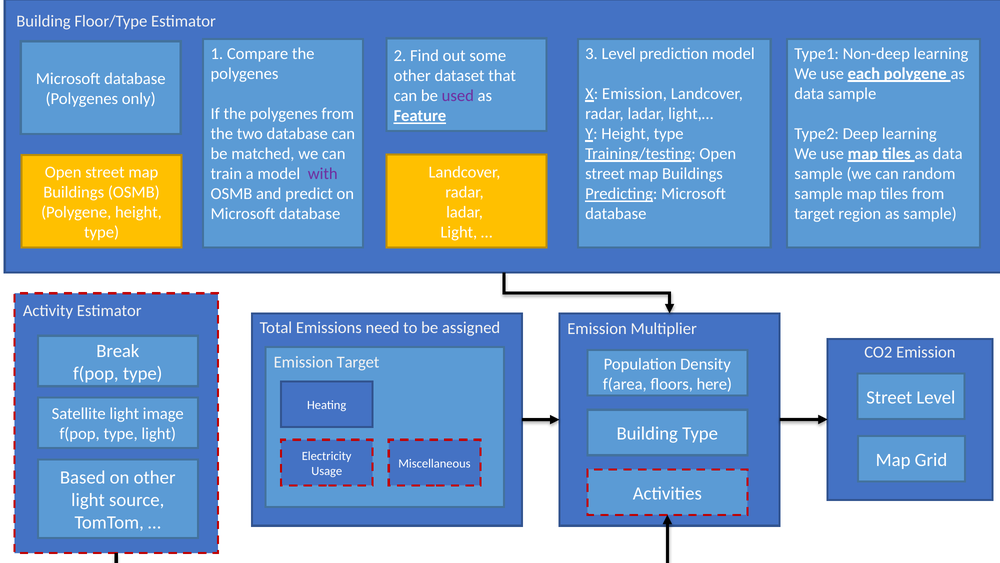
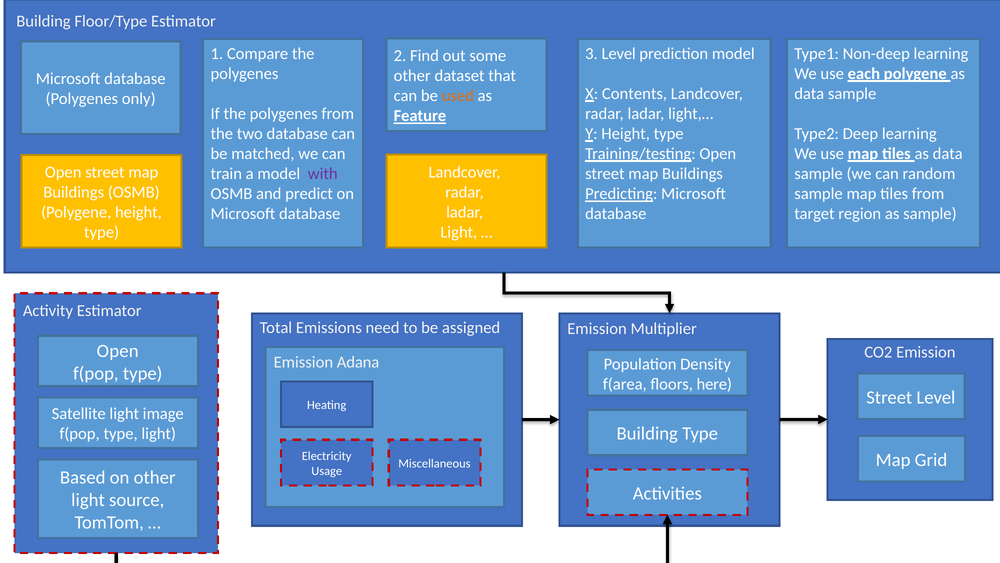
X Emission: Emission -> Contents
used colour: purple -> orange
Break at (118, 351): Break -> Open
Emission Target: Target -> Adana
